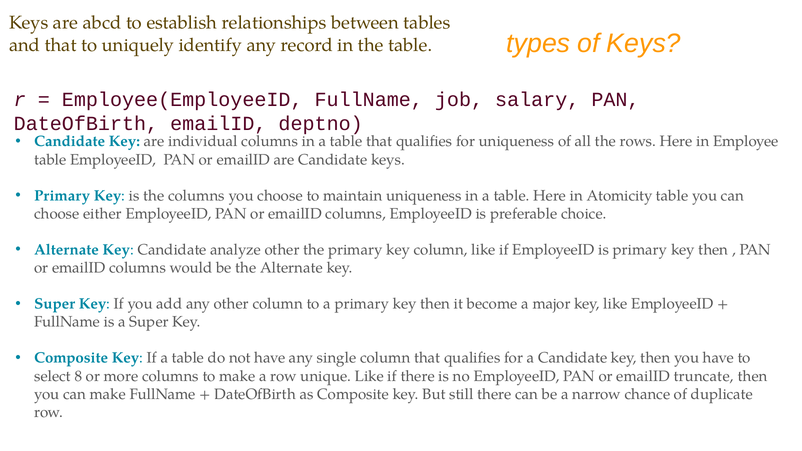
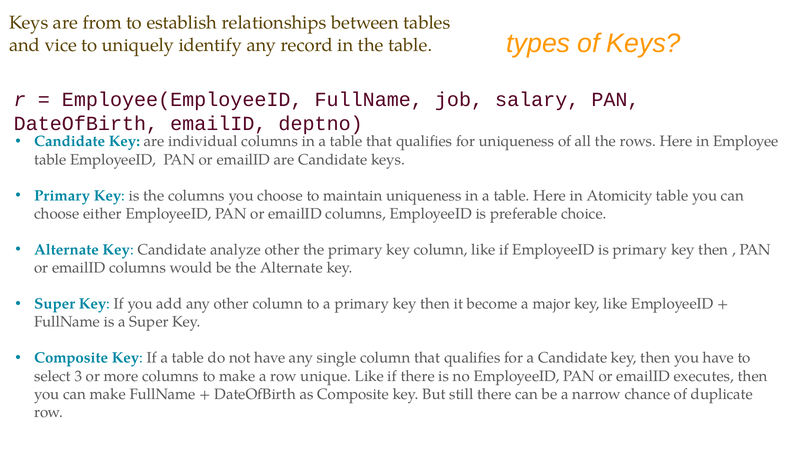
abcd: abcd -> from
and that: that -> vice
8: 8 -> 3
truncate: truncate -> executes
